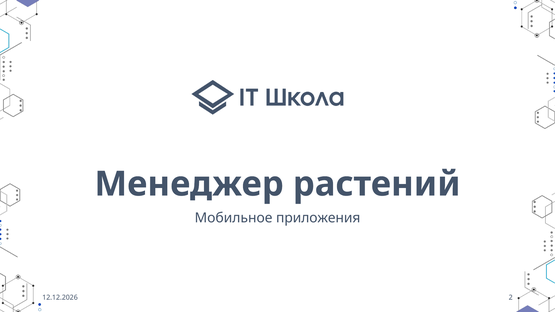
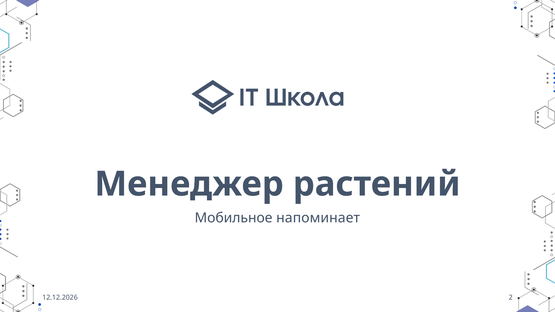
приложения: приложения -> напоминает
